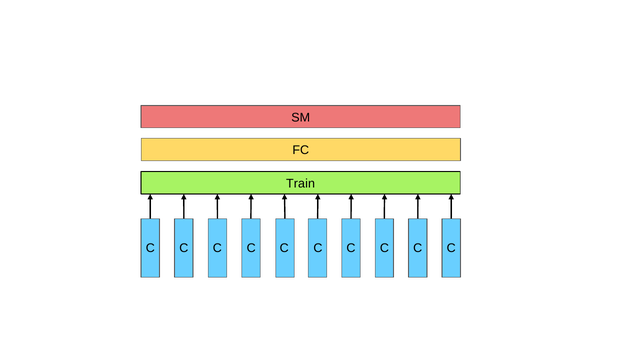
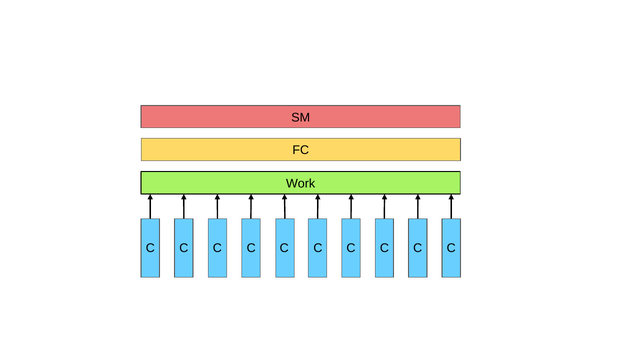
Train: Train -> Work
